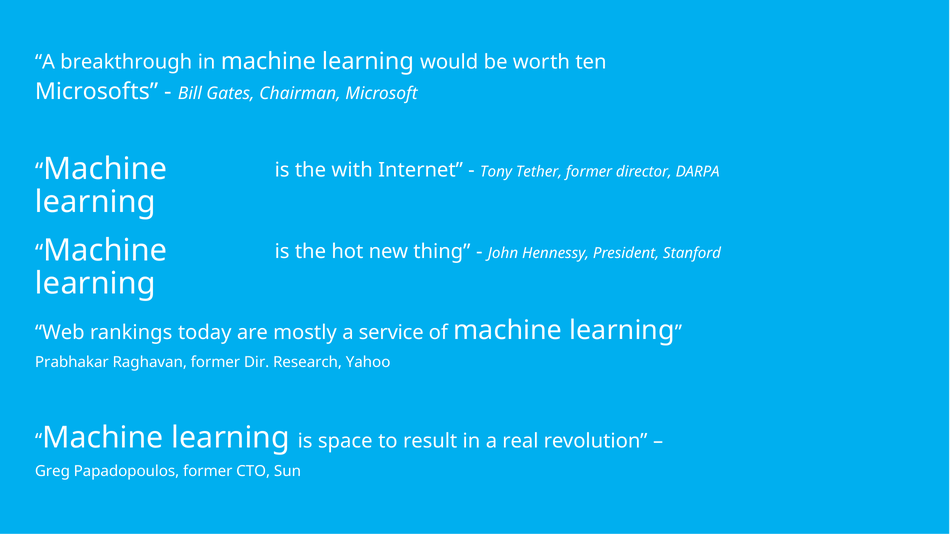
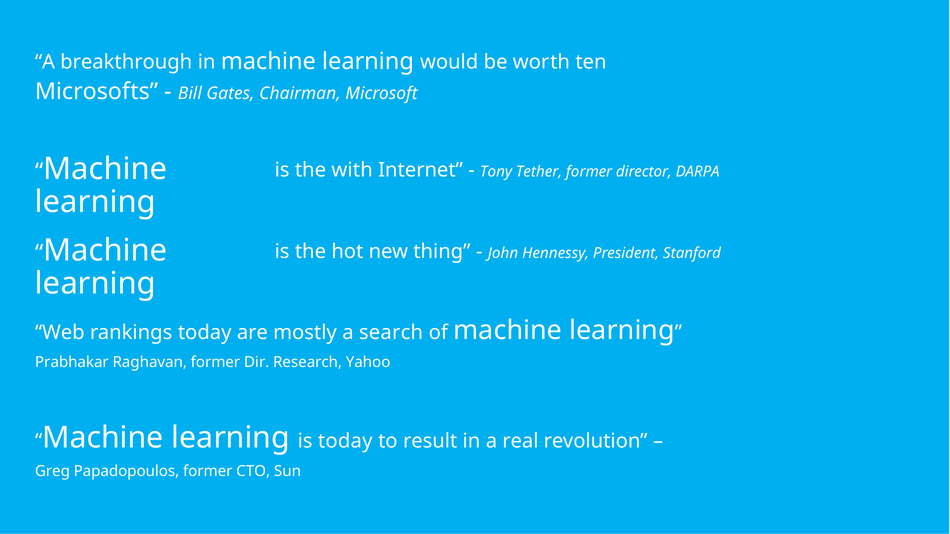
service: service -> search
is space: space -> today
